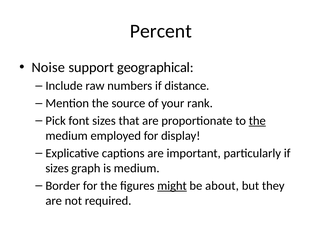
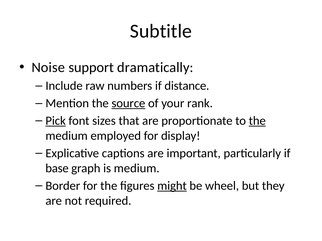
Percent: Percent -> Subtitle
geographical: geographical -> dramatically
source underline: none -> present
Pick underline: none -> present
sizes at (57, 169): sizes -> base
about: about -> wheel
